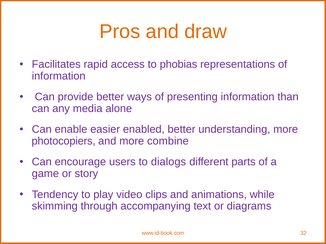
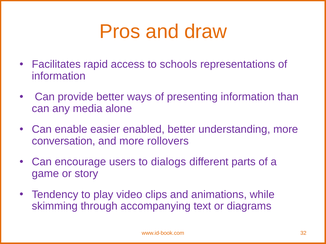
phobias: phobias -> schools
photocopiers: photocopiers -> conversation
combine: combine -> rollovers
